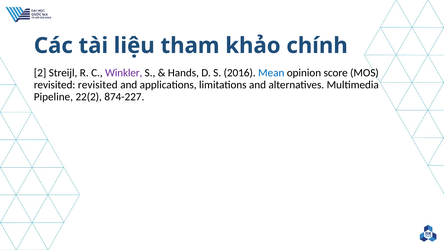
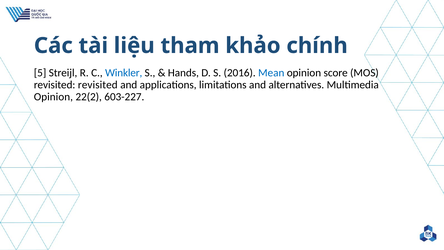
2: 2 -> 5
Winkler colour: purple -> blue
Pipeline at (53, 97): Pipeline -> Opinion
874-227: 874-227 -> 603-227
